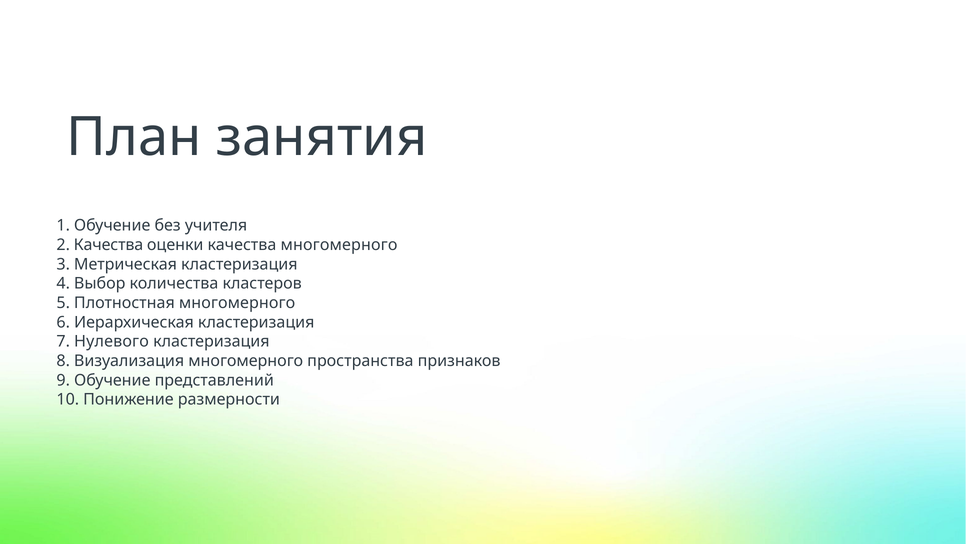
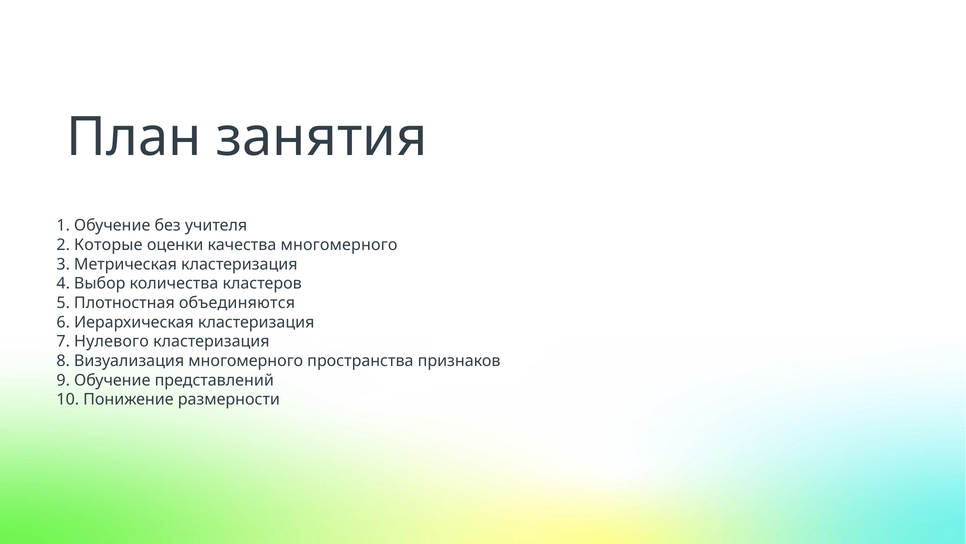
2 Качества: Качества -> Которые
Плотностная многомерного: многомерного -> объединяются
